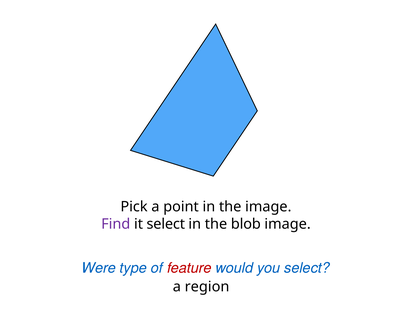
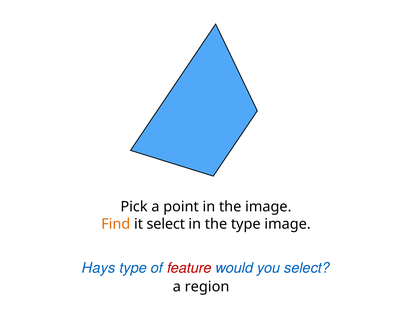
Find colour: purple -> orange
the blob: blob -> type
Were: Were -> Hays
